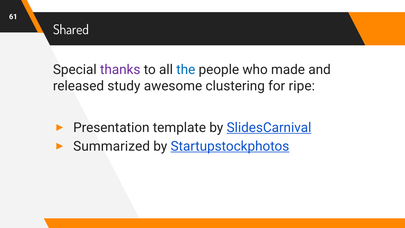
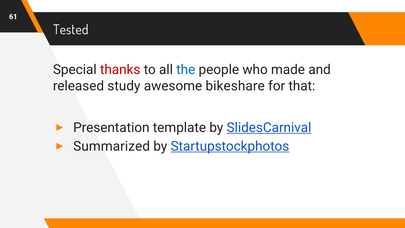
Shared: Shared -> Tested
thanks colour: purple -> red
clustering: clustering -> bikeshare
ripe: ripe -> that
